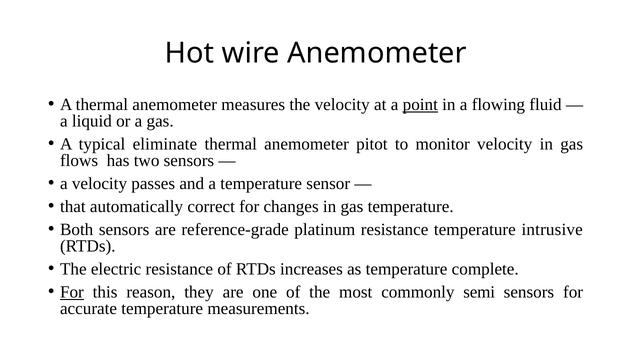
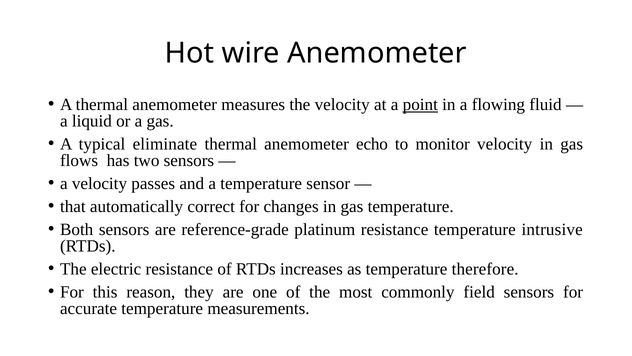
pitot: pitot -> echo
complete: complete -> therefore
For at (72, 292) underline: present -> none
semi: semi -> field
